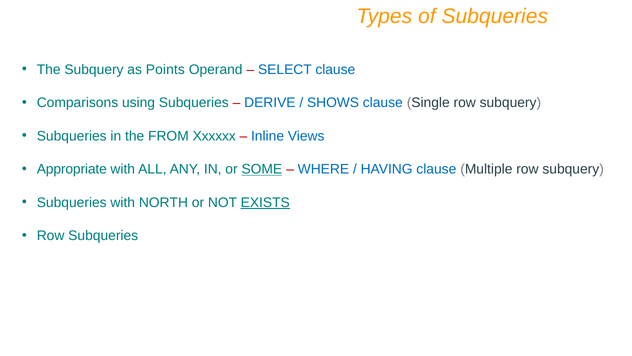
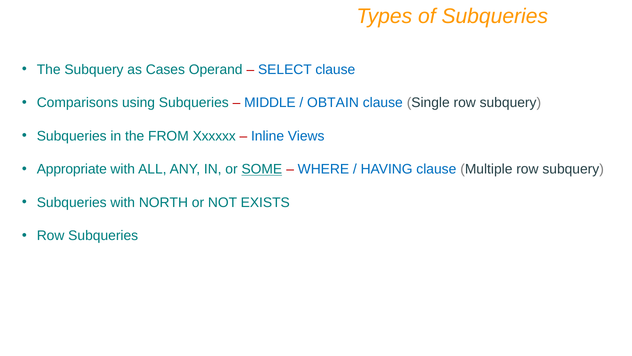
Points: Points -> Cases
DERIVE: DERIVE -> MIDDLE
SHOWS: SHOWS -> OBTAIN
EXISTS underline: present -> none
